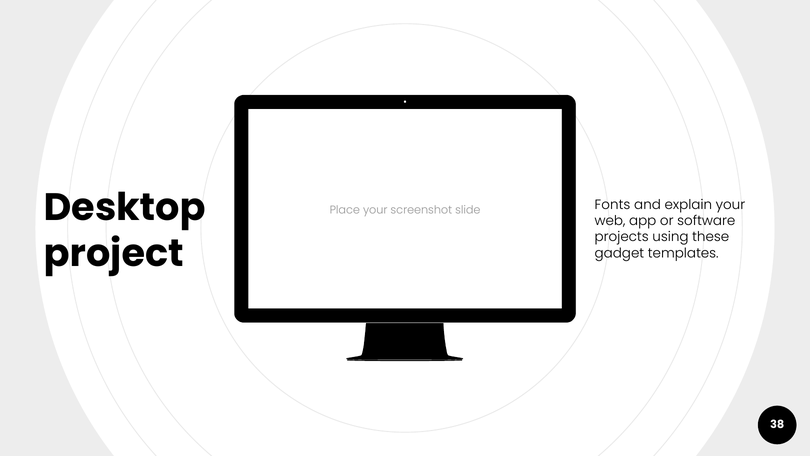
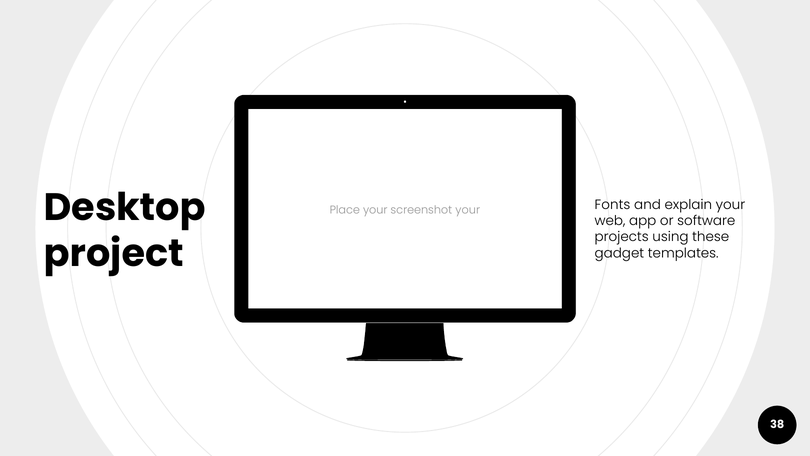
screenshot slide: slide -> your
